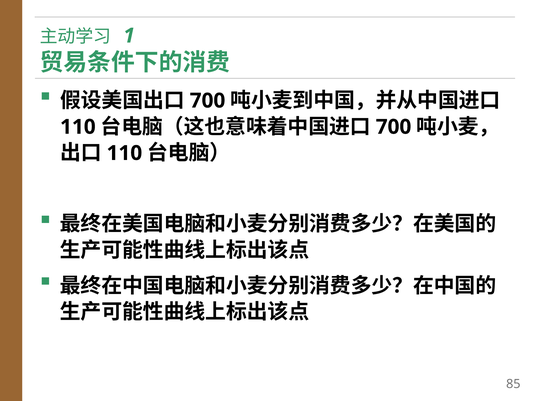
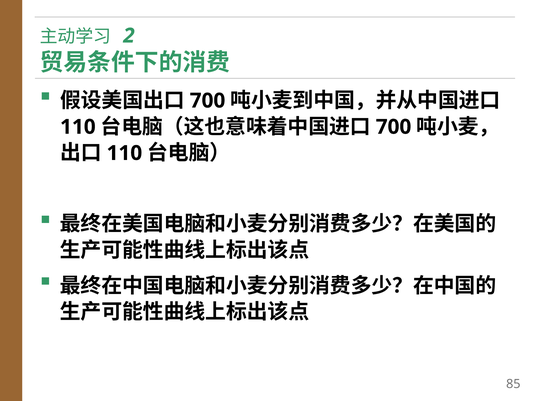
1: 1 -> 2
